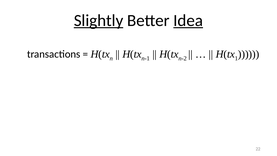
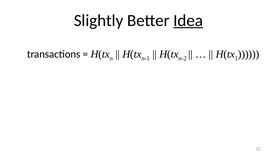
Slightly underline: present -> none
